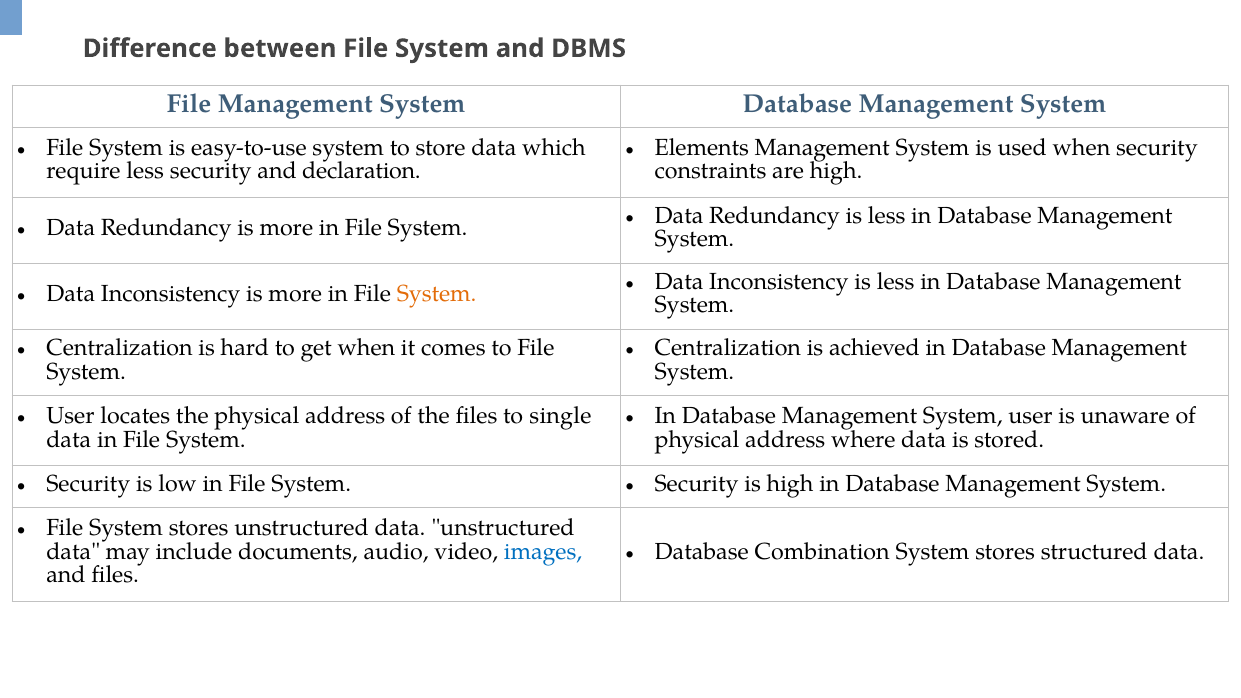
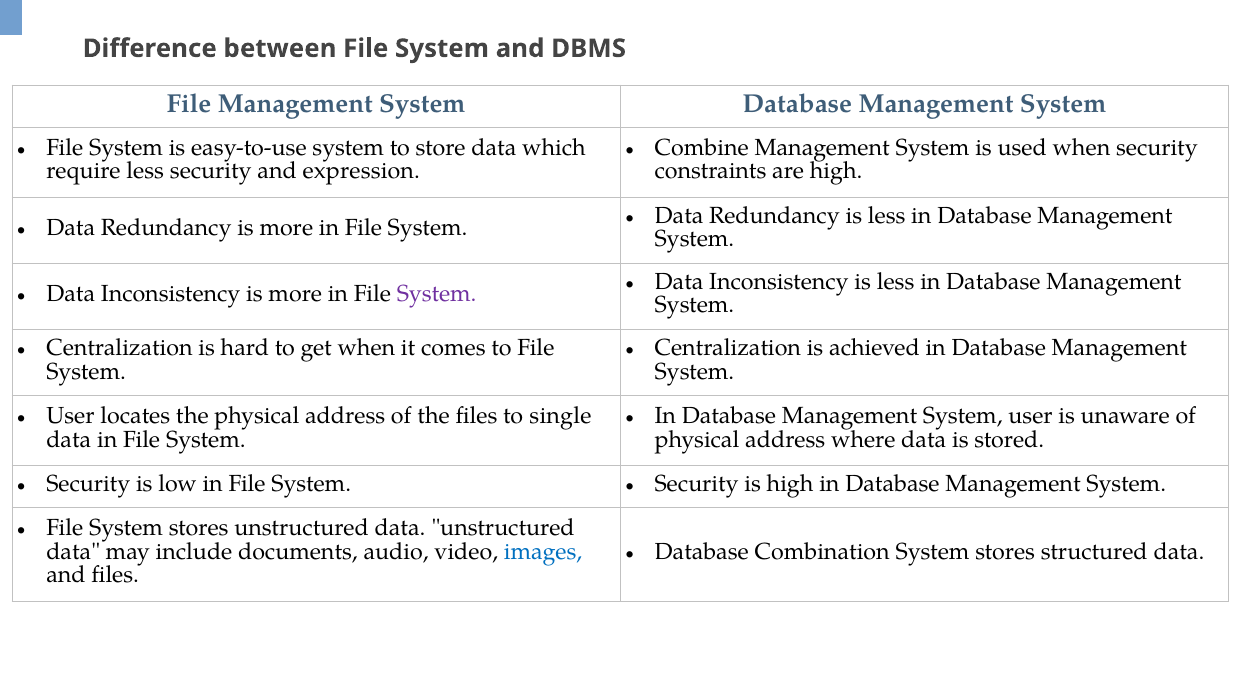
Elements: Elements -> Combine
declaration: declaration -> expression
System at (437, 294) colour: orange -> purple
